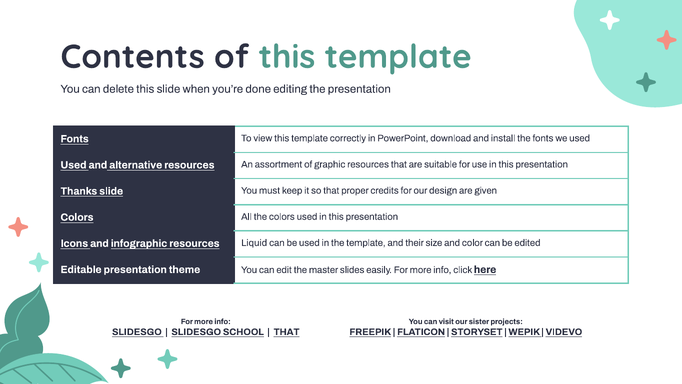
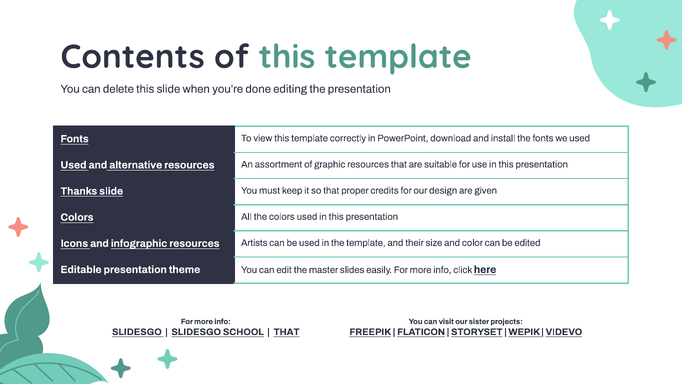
Liquid: Liquid -> Artists
